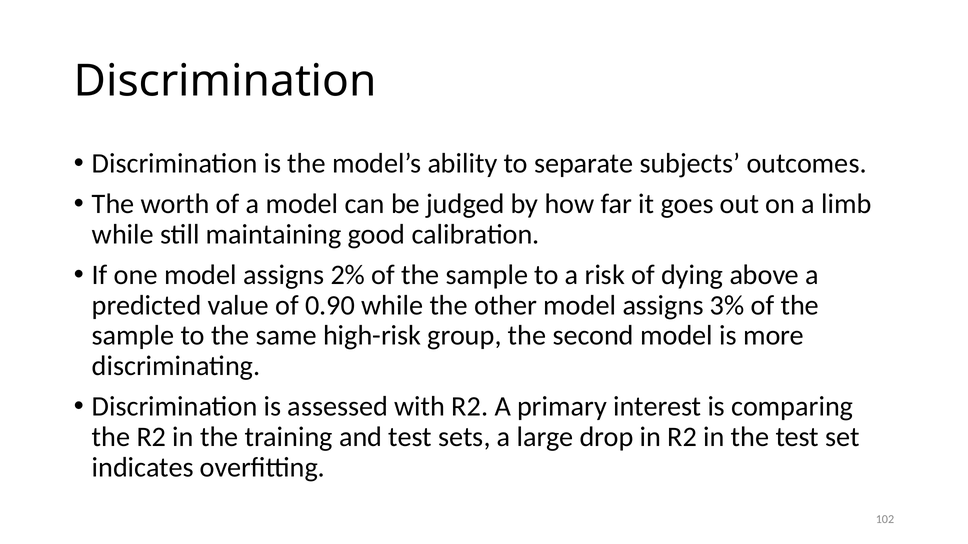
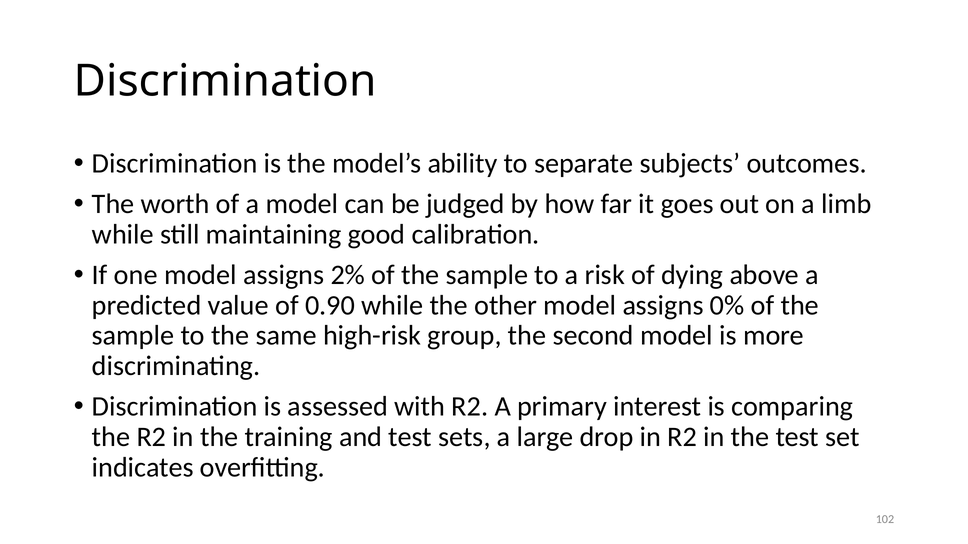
3%: 3% -> 0%
